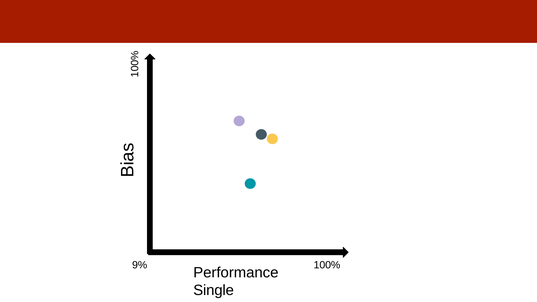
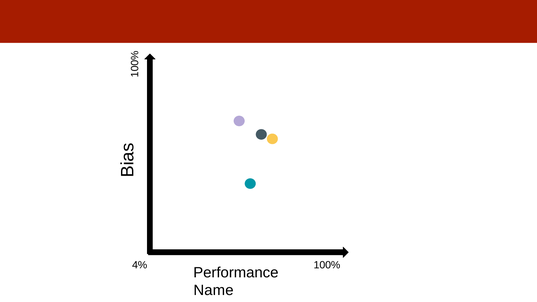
9%: 9% -> 4%
Single: Single -> Name
